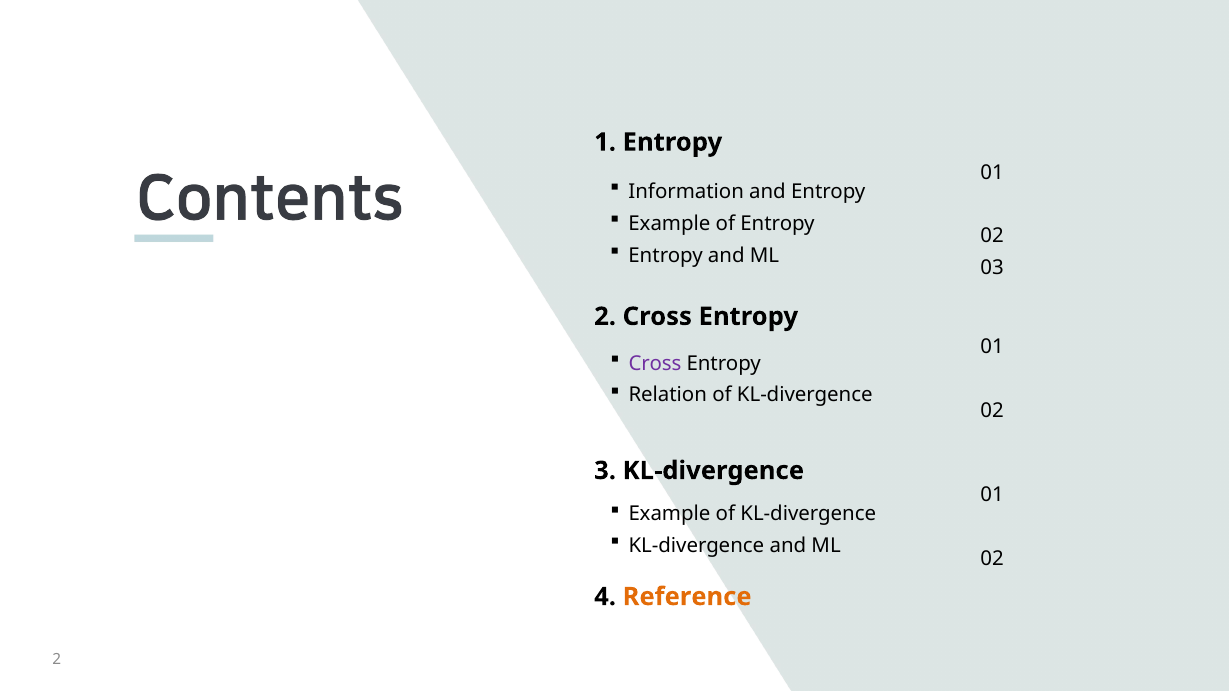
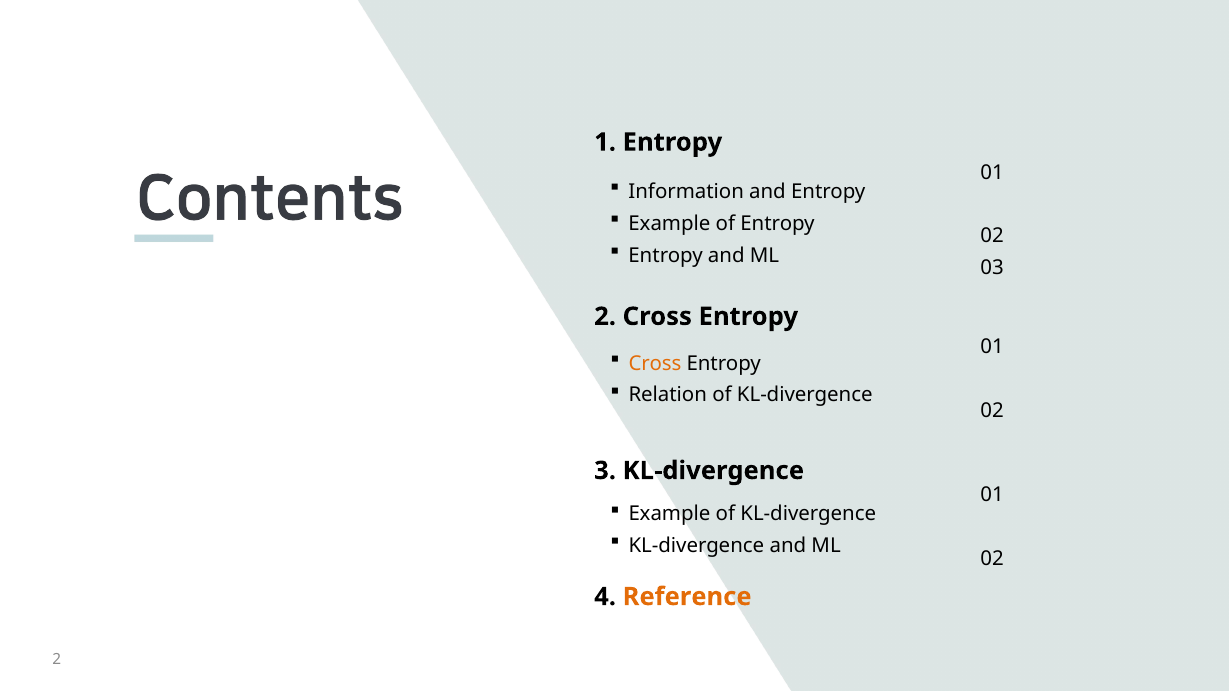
Cross at (655, 363) colour: purple -> orange
